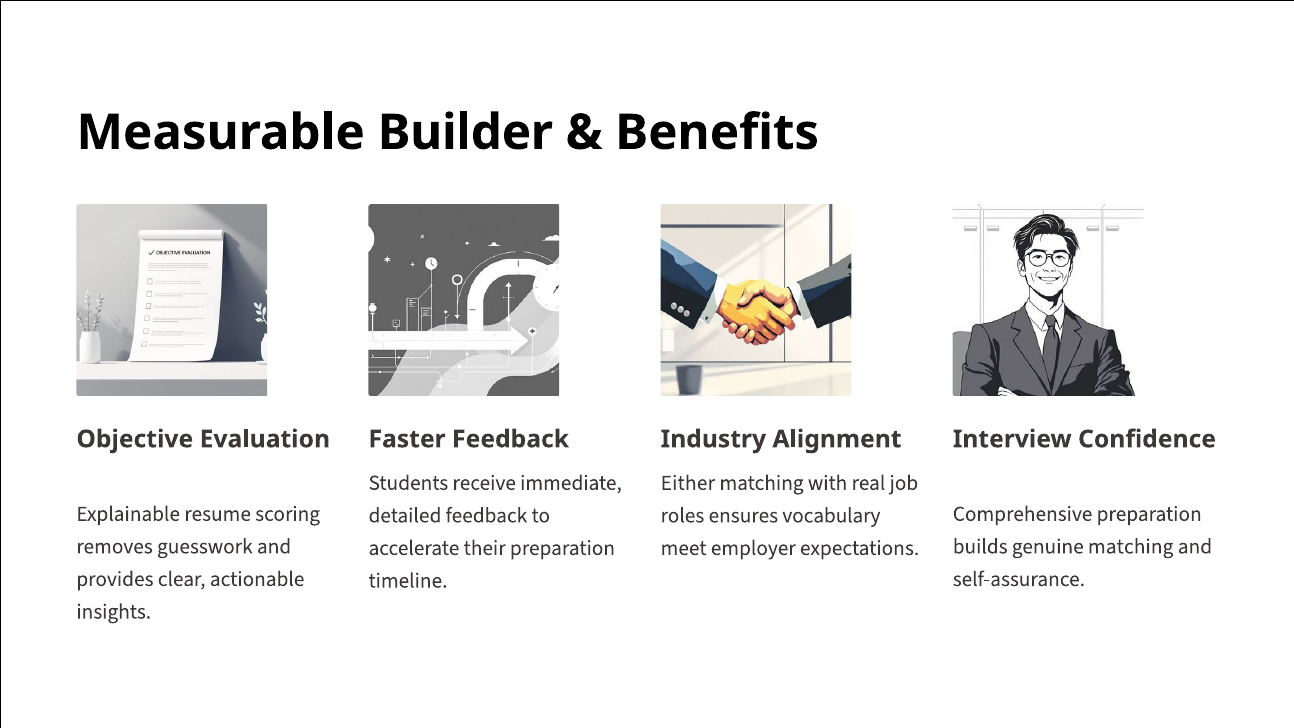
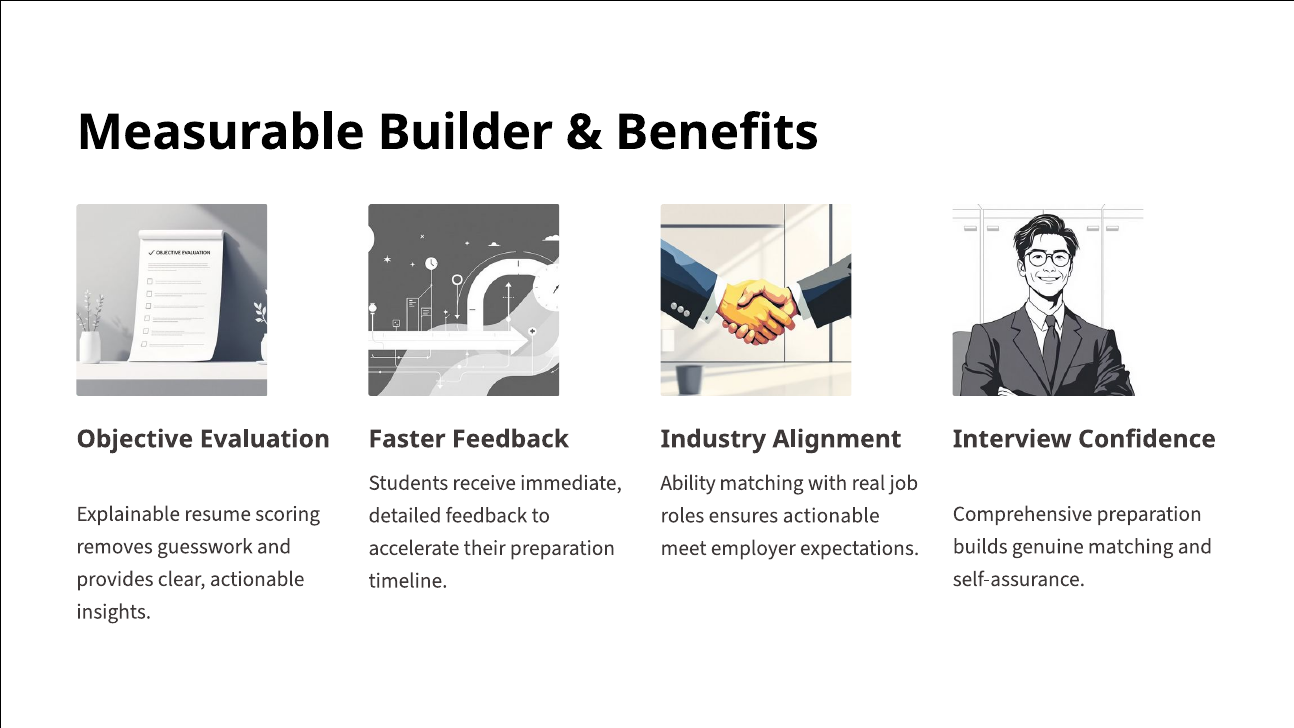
Either: Either -> Ability
ensures vocabulary: vocabulary -> actionable
